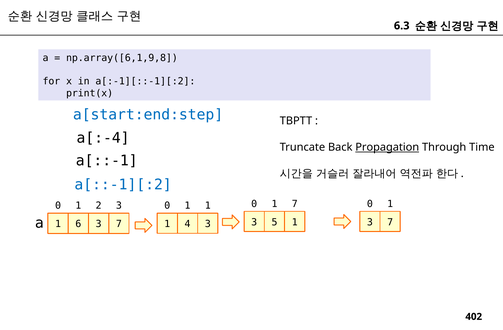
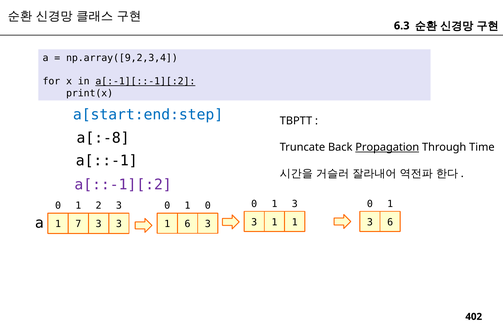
np.array([6,1,9,8: np.array([6,1,9,8 -> np.array([9,2,3,4
a[:-1][::-1][:2 underline: none -> present
a[:-4: a[:-4 -> a[:-8
a[::-1][:2 colour: blue -> purple
1 7: 7 -> 3
1 at (208, 206): 1 -> 0
5 at (274, 222): 5 -> 1
7 at (390, 222): 7 -> 6
1 4: 4 -> 6
6: 6 -> 7
7 at (119, 224): 7 -> 3
